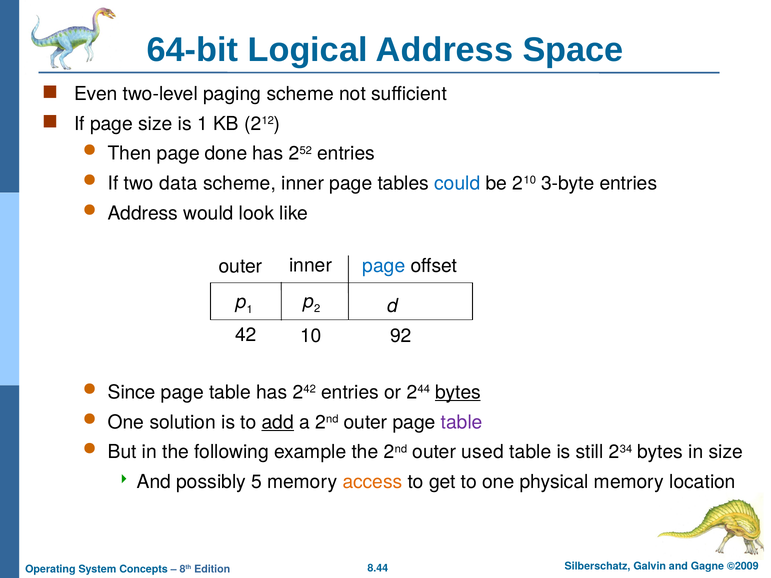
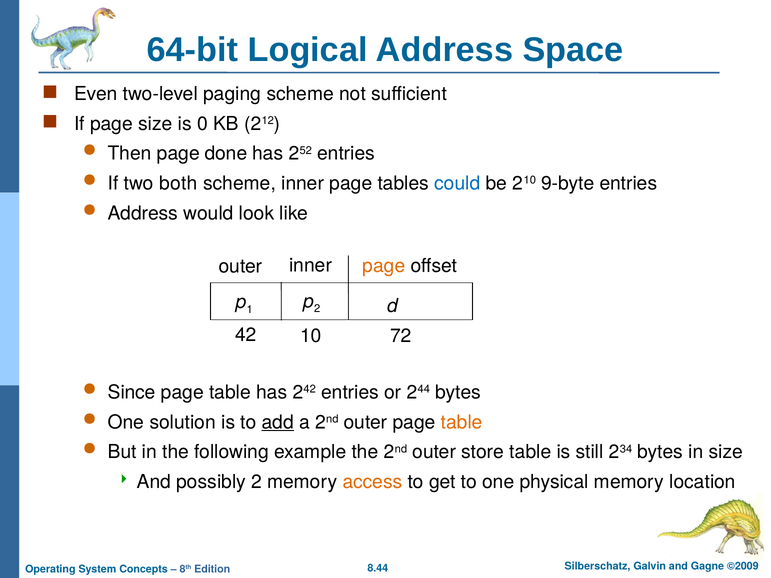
is 1: 1 -> 0
data: data -> both
3-byte: 3-byte -> 9-byte
page at (384, 266) colour: blue -> orange
92: 92 -> 72
bytes at (458, 393) underline: present -> none
table at (462, 422) colour: purple -> orange
used: used -> store
possibly 5: 5 -> 2
